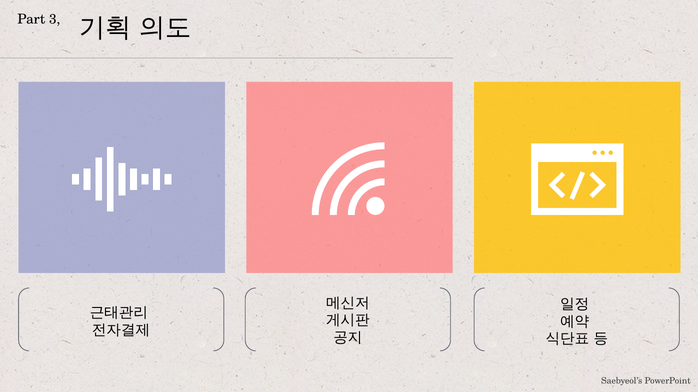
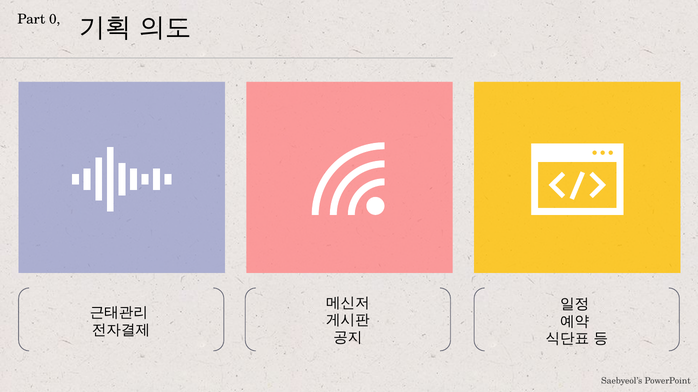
3: 3 -> 0
